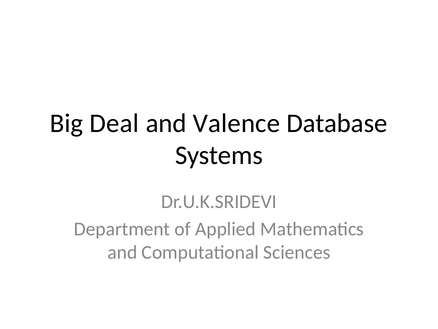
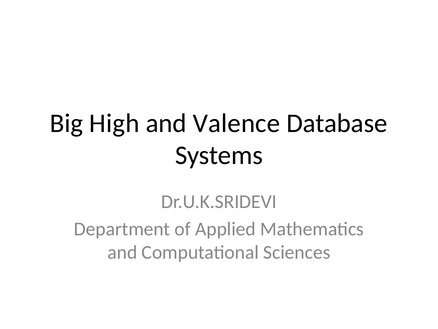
Deal: Deal -> High
